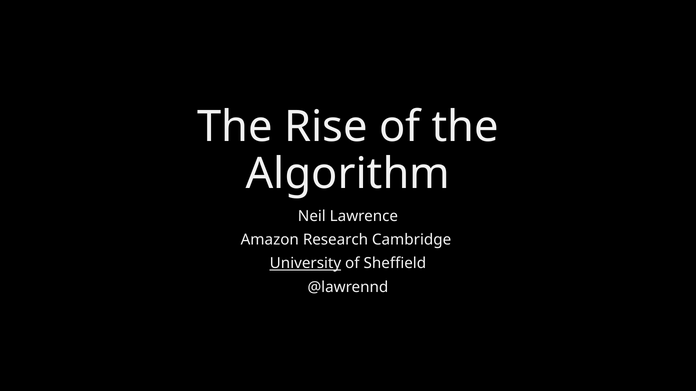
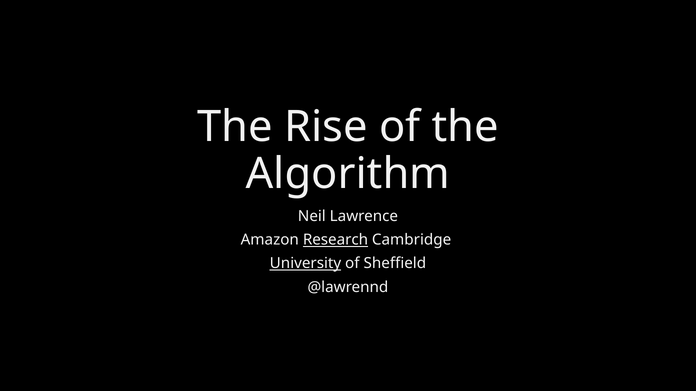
Research underline: none -> present
